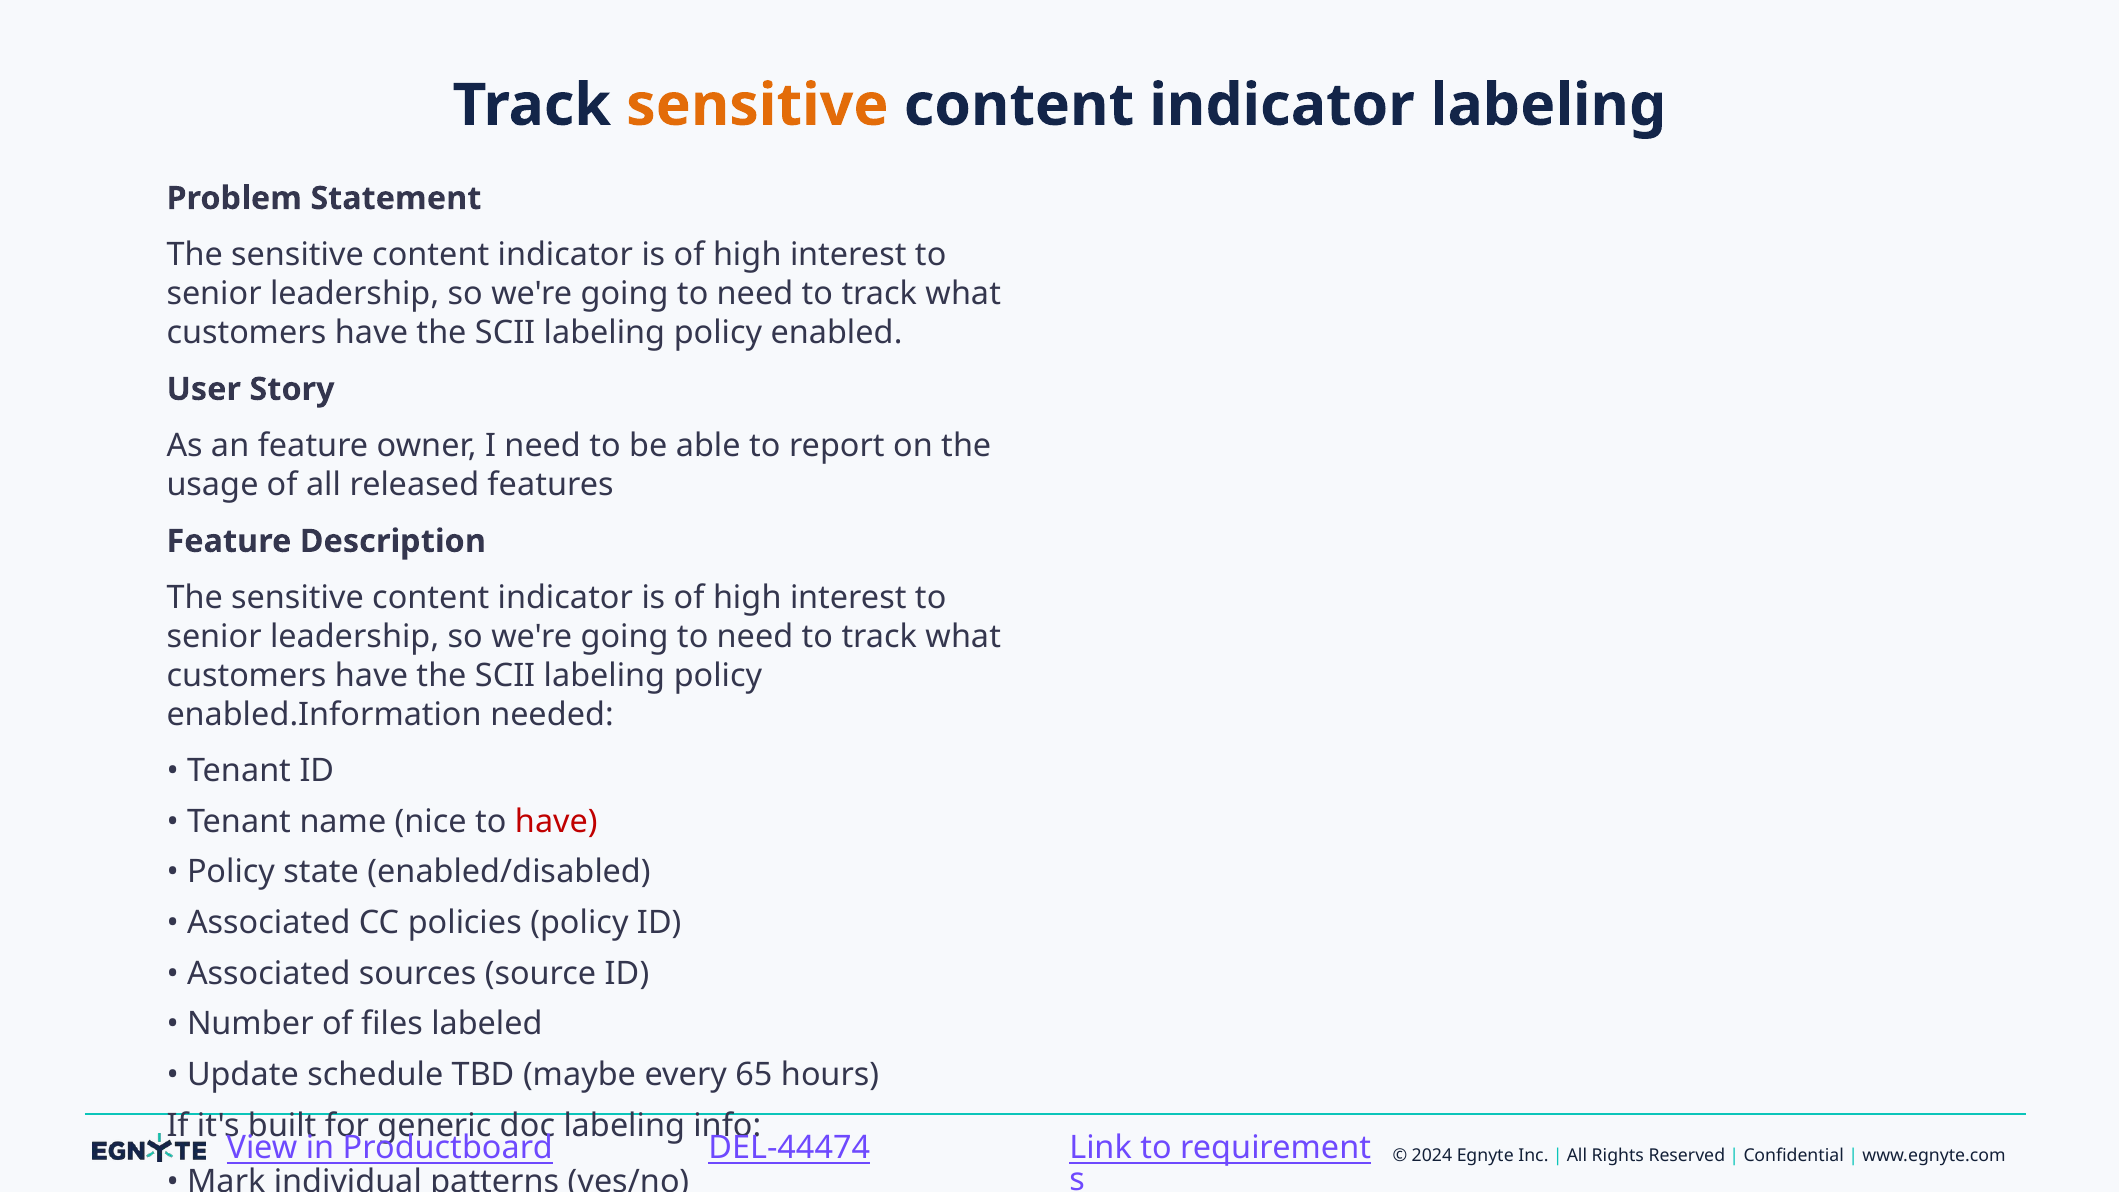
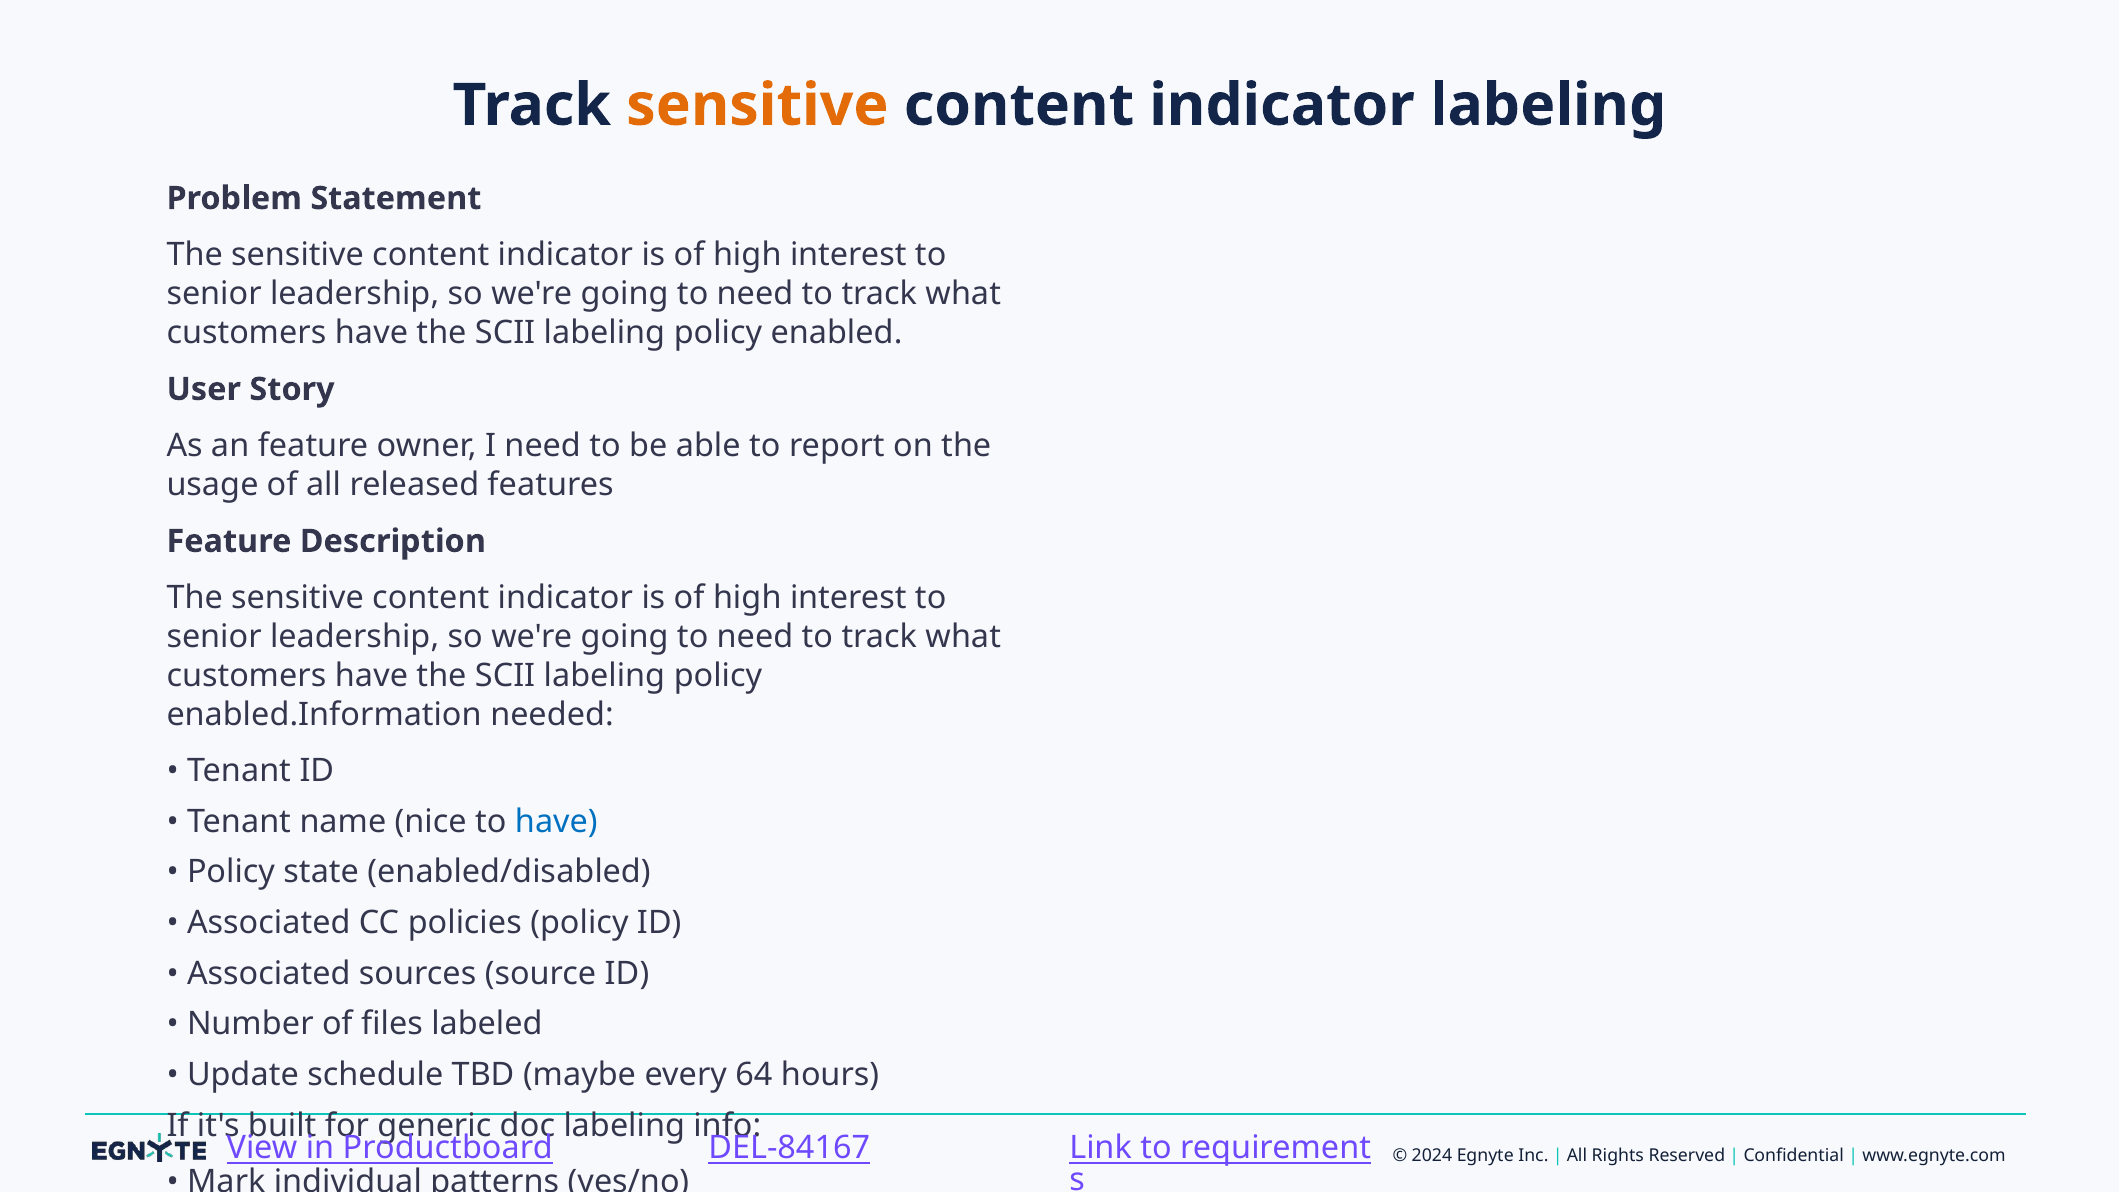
have at (556, 822) colour: red -> blue
65: 65 -> 64
DEL-44474: DEL-44474 -> DEL-84167
